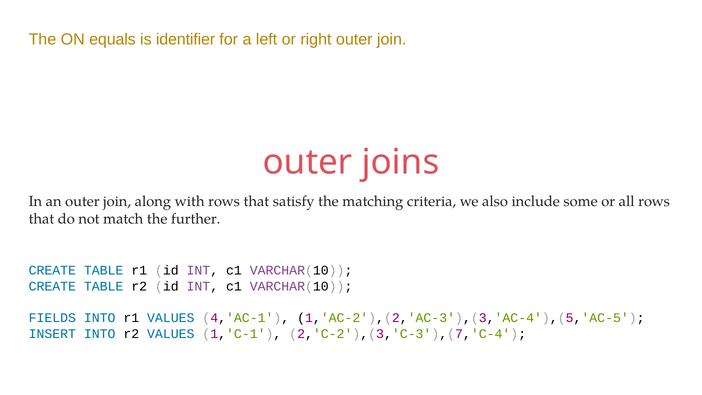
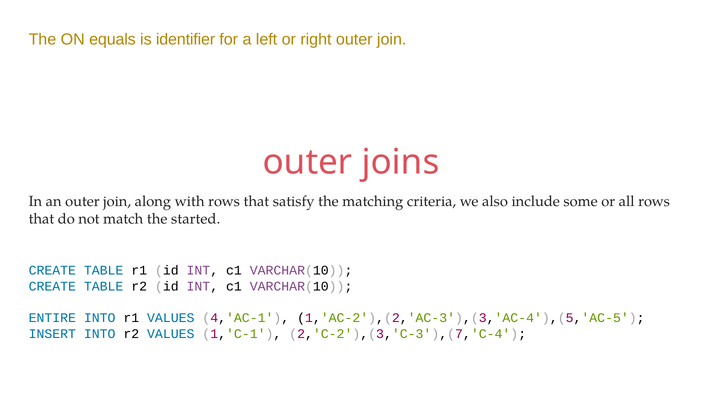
further: further -> started
FIELDS: FIELDS -> ENTIRE
